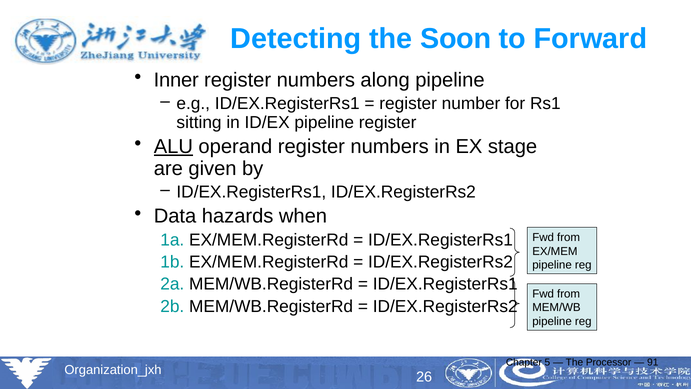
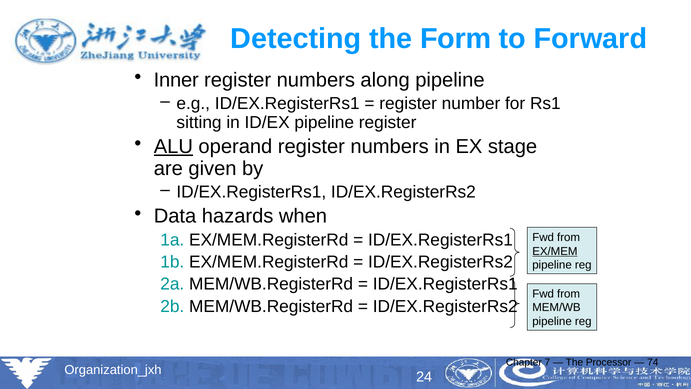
Soon: Soon -> Form
EX/MEM underline: none -> present
5: 5 -> 7
91: 91 -> 74
26: 26 -> 24
